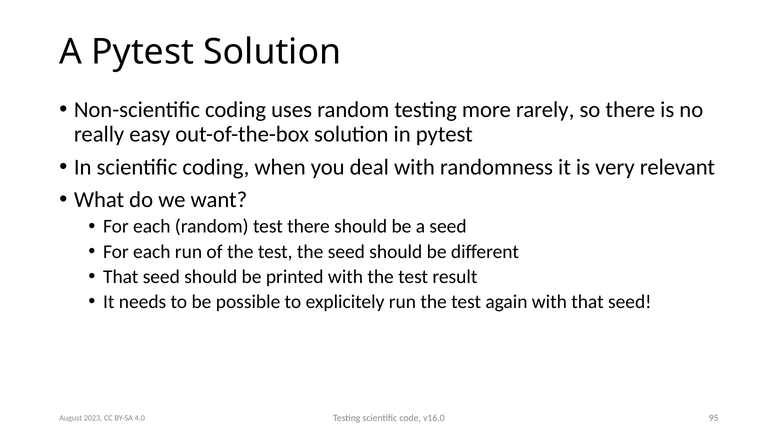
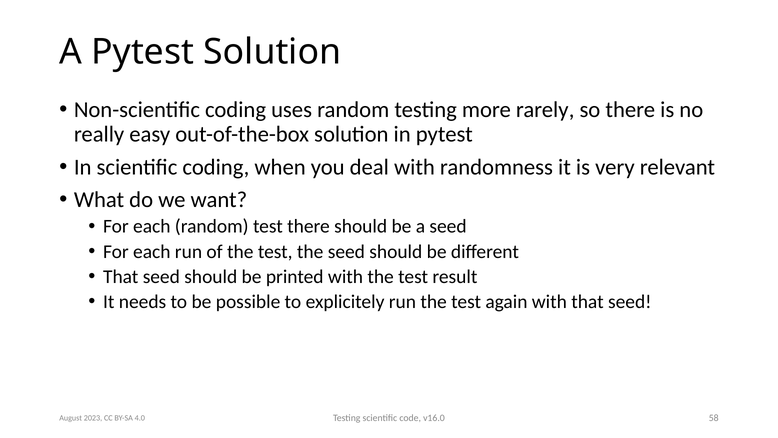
95: 95 -> 58
